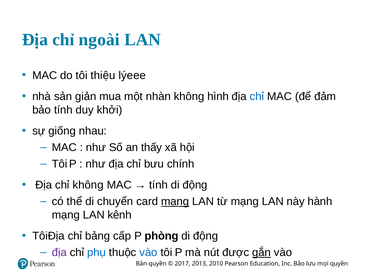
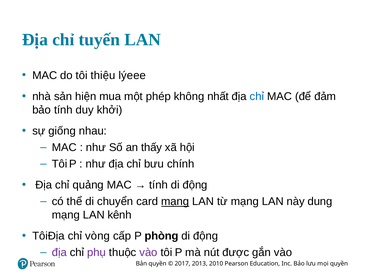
ngoài: ngoài -> tuyến
giản: giản -> hiện
nhàn: nhàn -> phép
hình: hình -> nhất
chỉ không: không -> quảng
hành: hành -> dung
bảng: bảng -> vòng
phụ colour: blue -> purple
vào at (148, 253) colour: blue -> purple
gắn underline: present -> none
